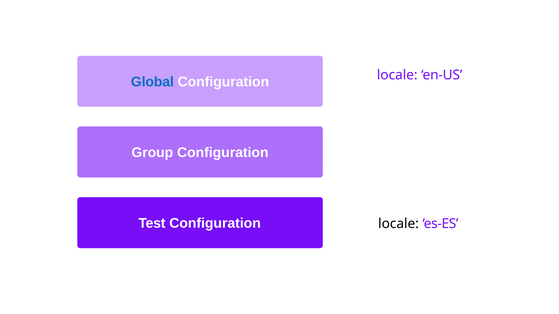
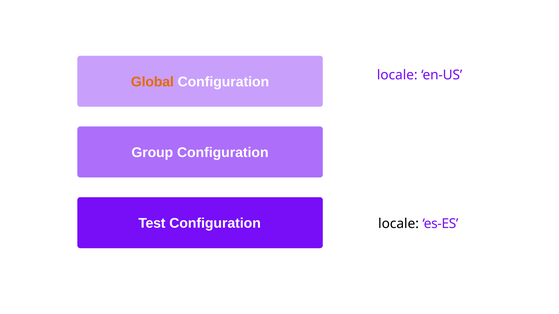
Global colour: blue -> orange
